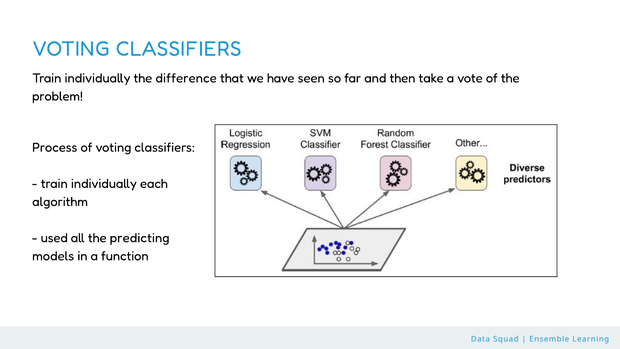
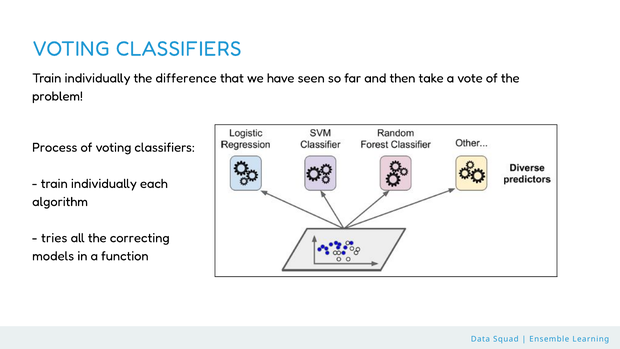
used: used -> tries
predicting: predicting -> correcting
